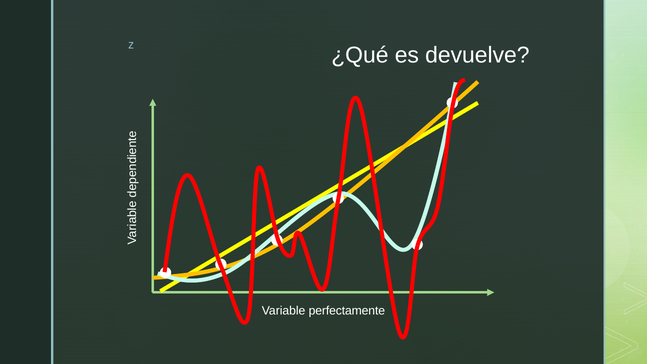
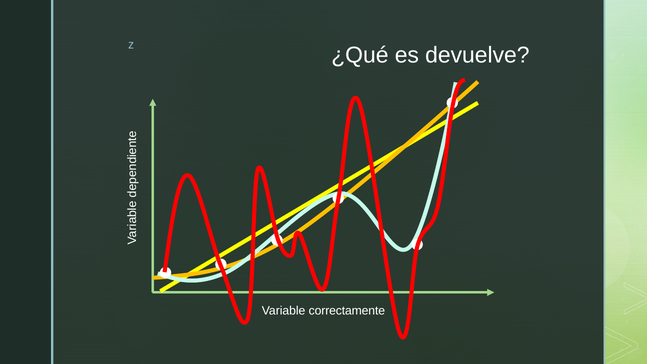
perfectamente: perfectamente -> correctamente
